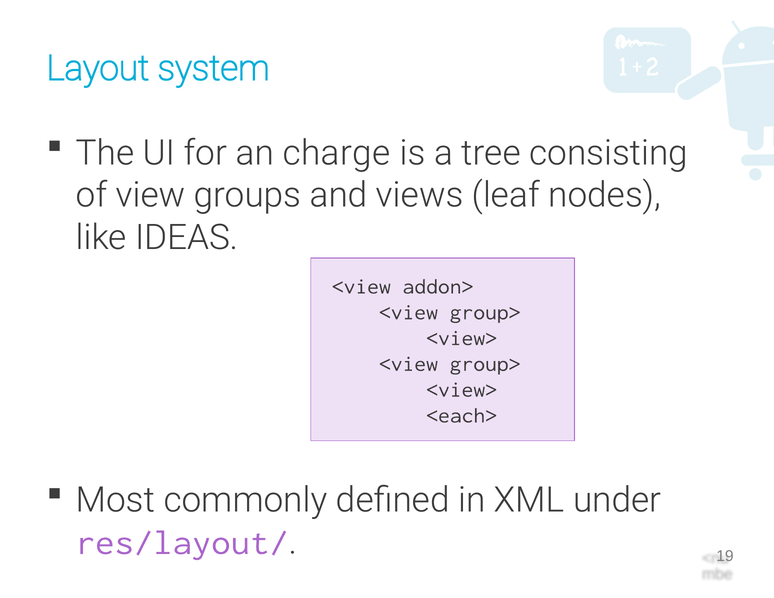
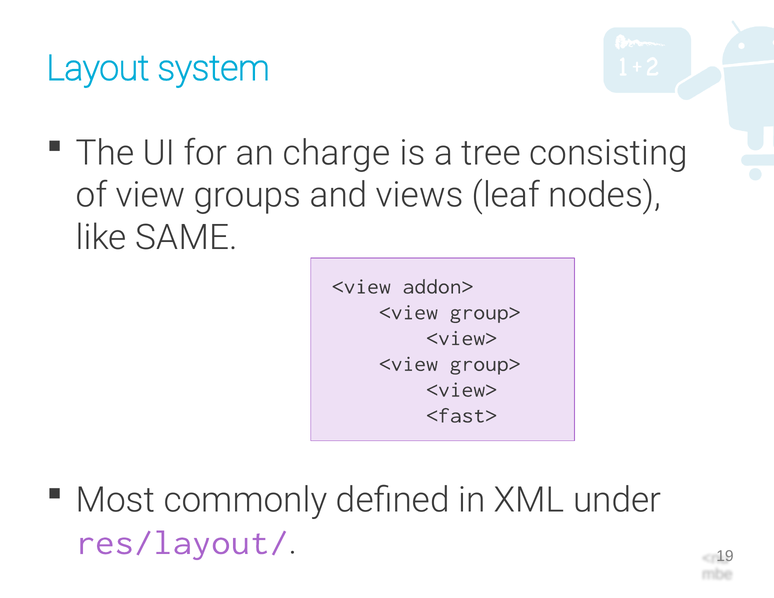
IDEAS: IDEAS -> SAME
<each>: <each> -> <fast>
